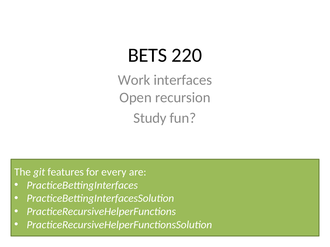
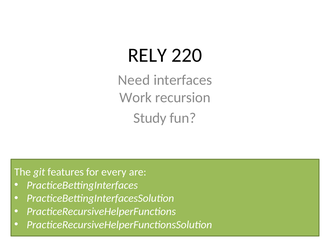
BETS: BETS -> RELY
Work: Work -> Need
Open: Open -> Work
